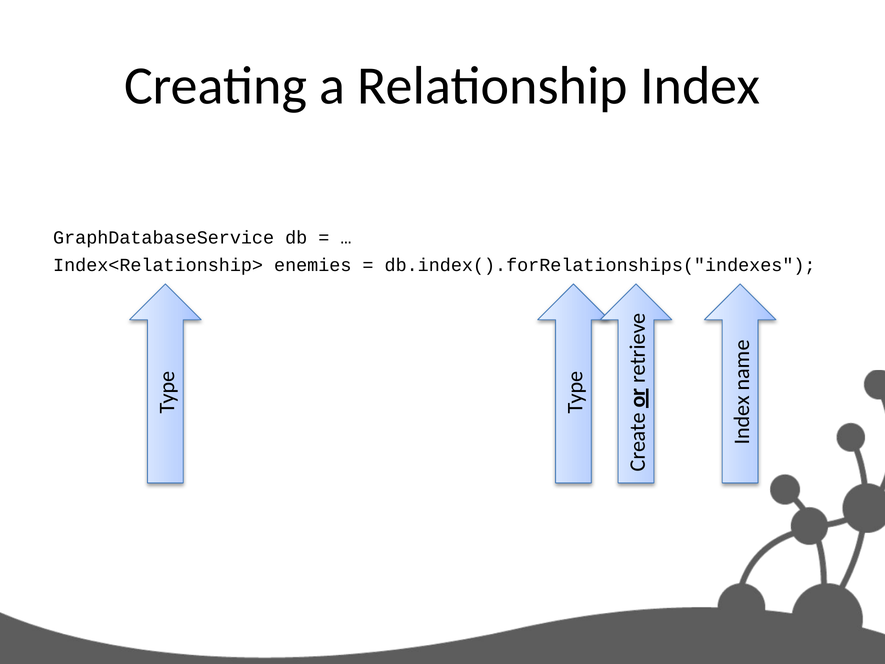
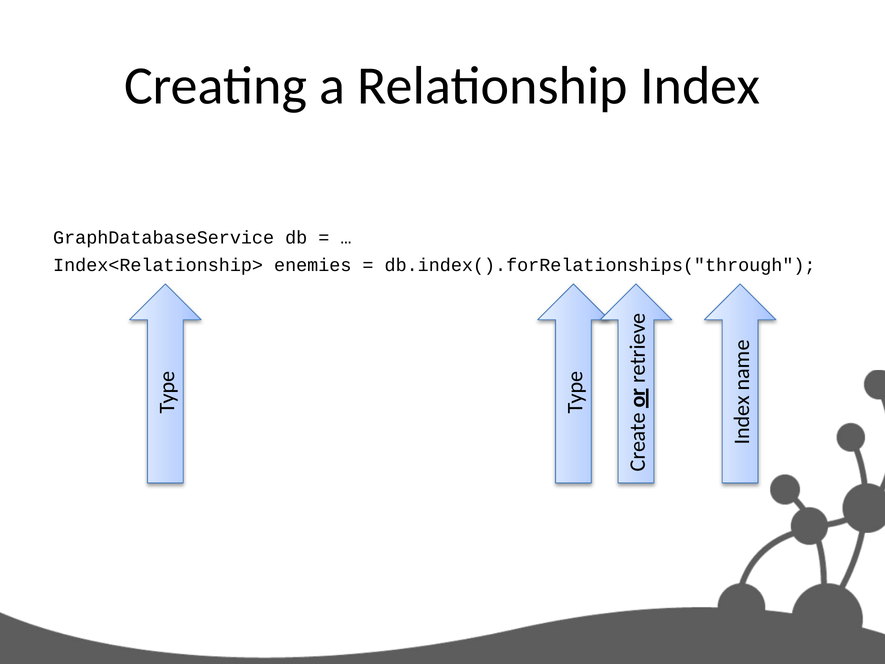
db.index().forRelationships("indexes: db.index().forRelationships("indexes -> db.index().forRelationships("through
